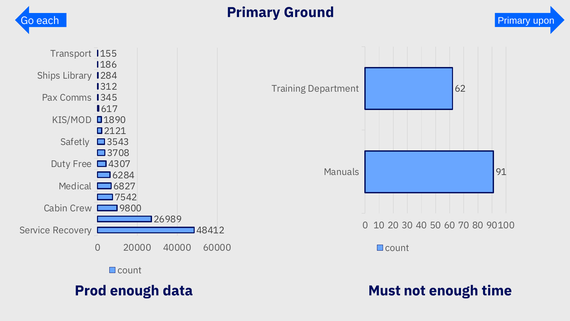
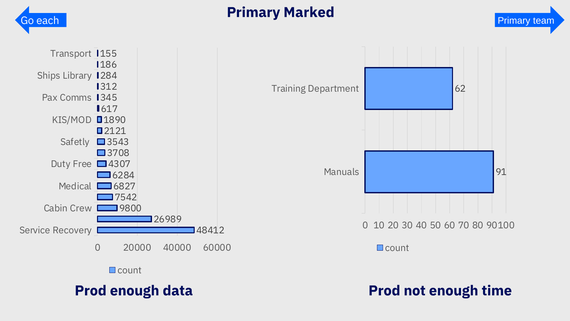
Ground: Ground -> Marked
upon: upon -> team
data Must: Must -> Prod
